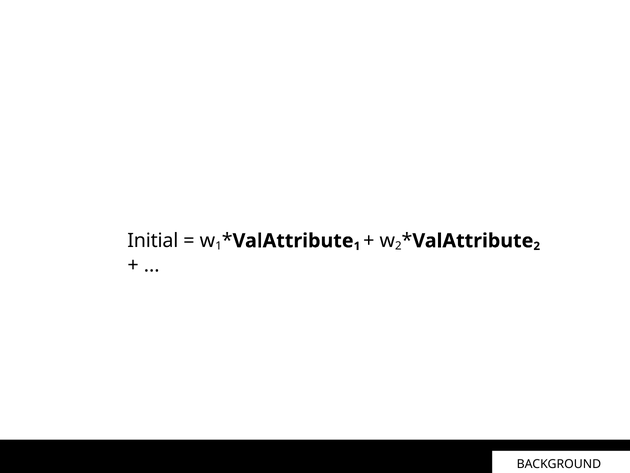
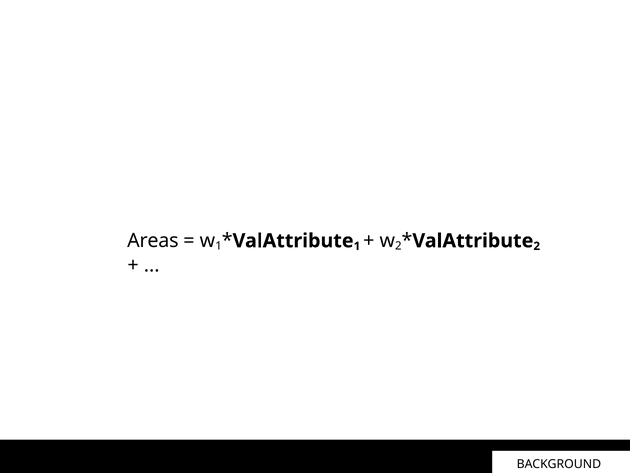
Initial: Initial -> Areas
